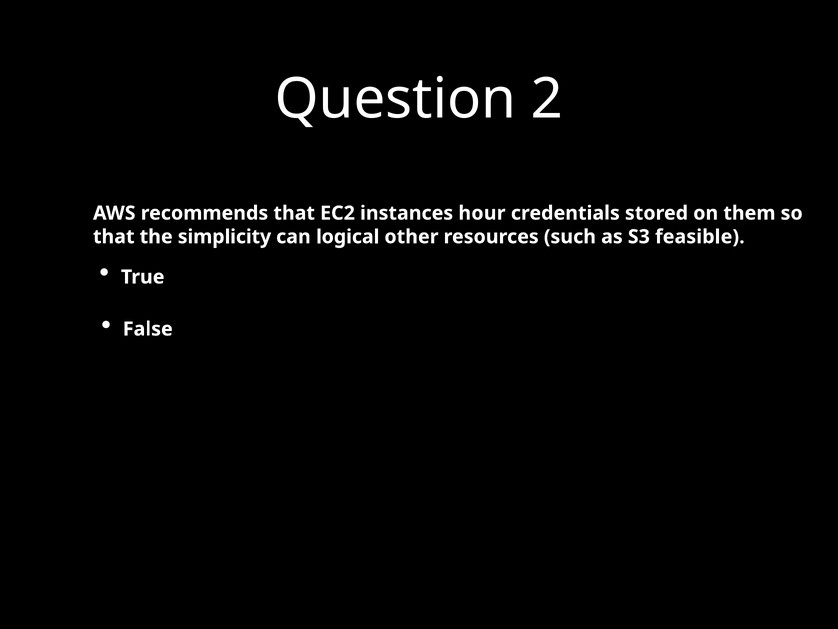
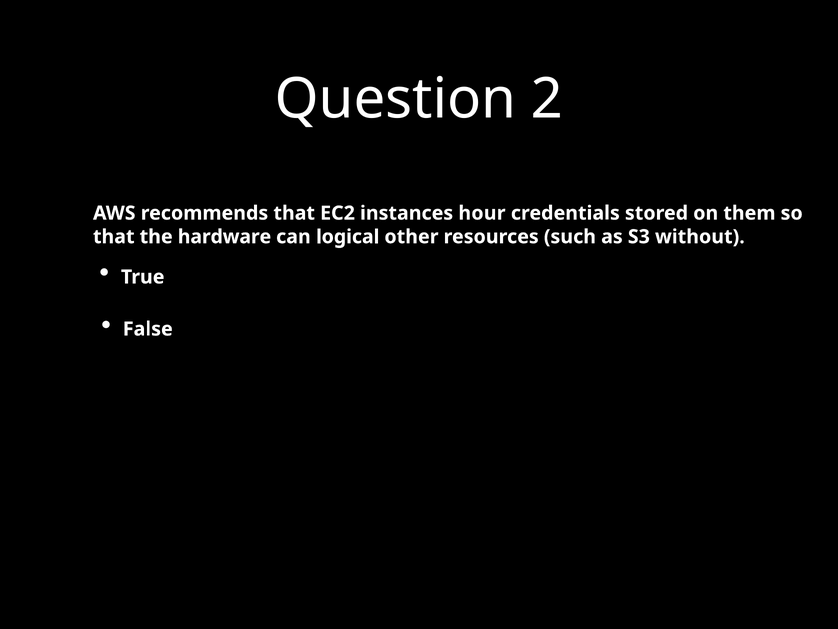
simplicity: simplicity -> hardware
feasible: feasible -> without
